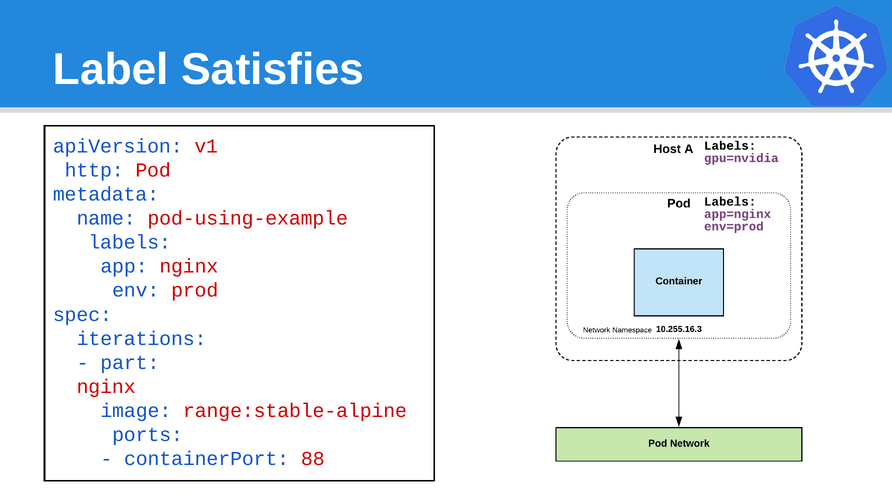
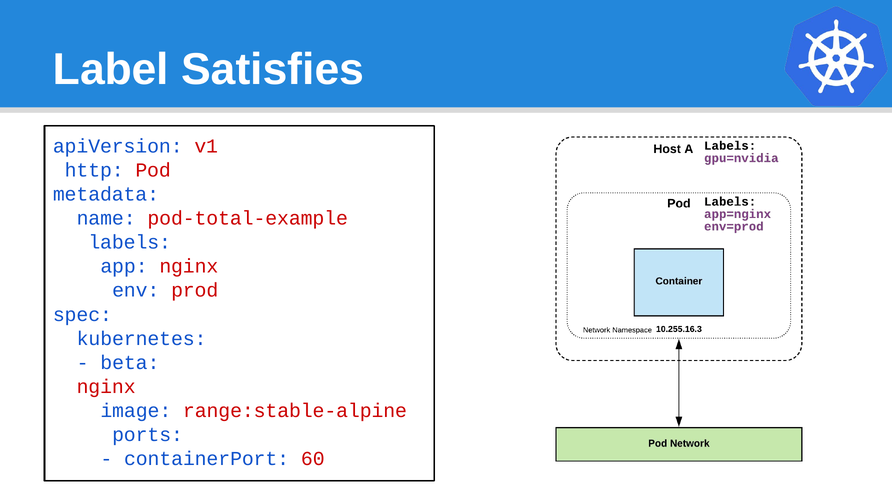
pod-using-example: pod-using-example -> pod-total-example
iterations: iterations -> kubernetes
part: part -> beta
88: 88 -> 60
